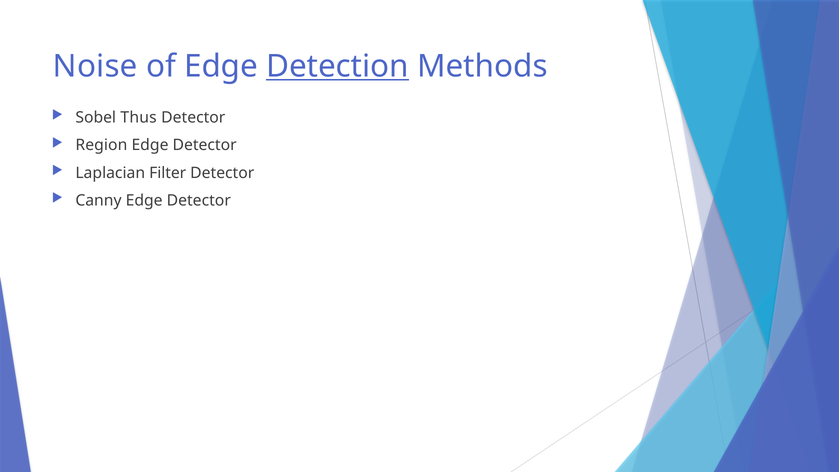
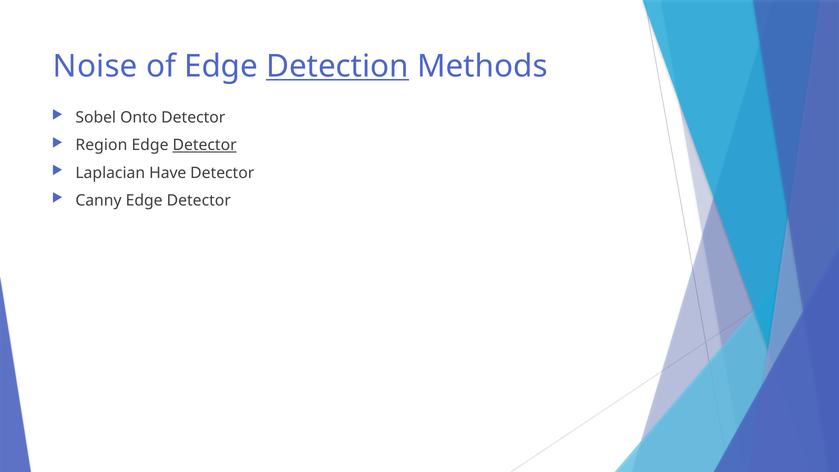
Thus: Thus -> Onto
Detector at (205, 145) underline: none -> present
Filter: Filter -> Have
